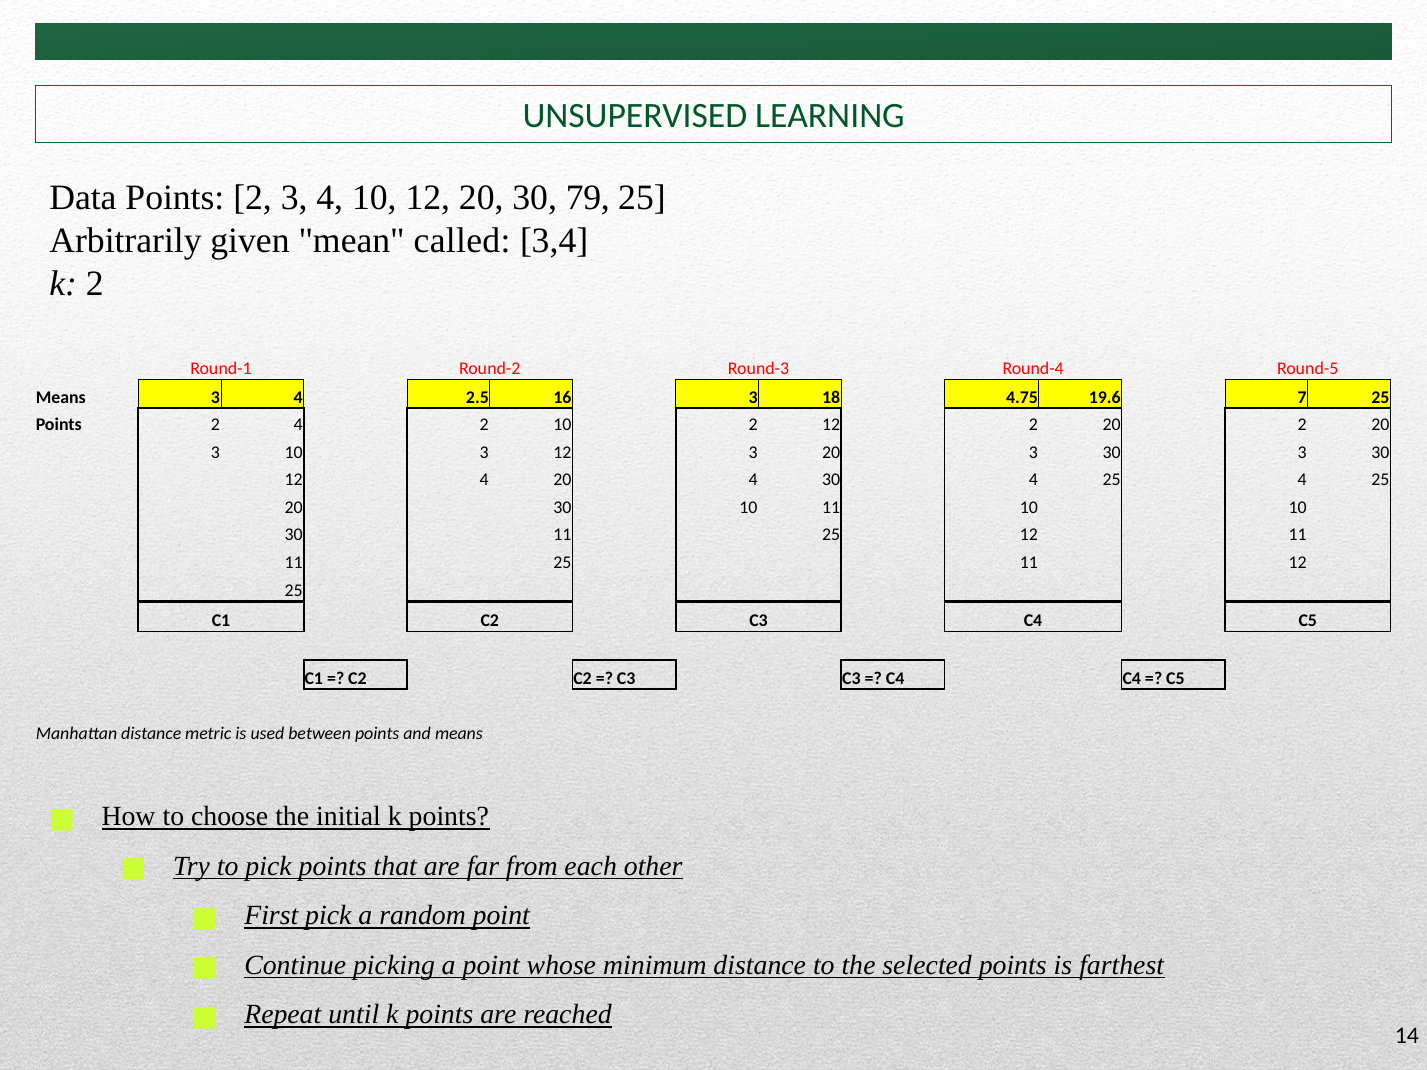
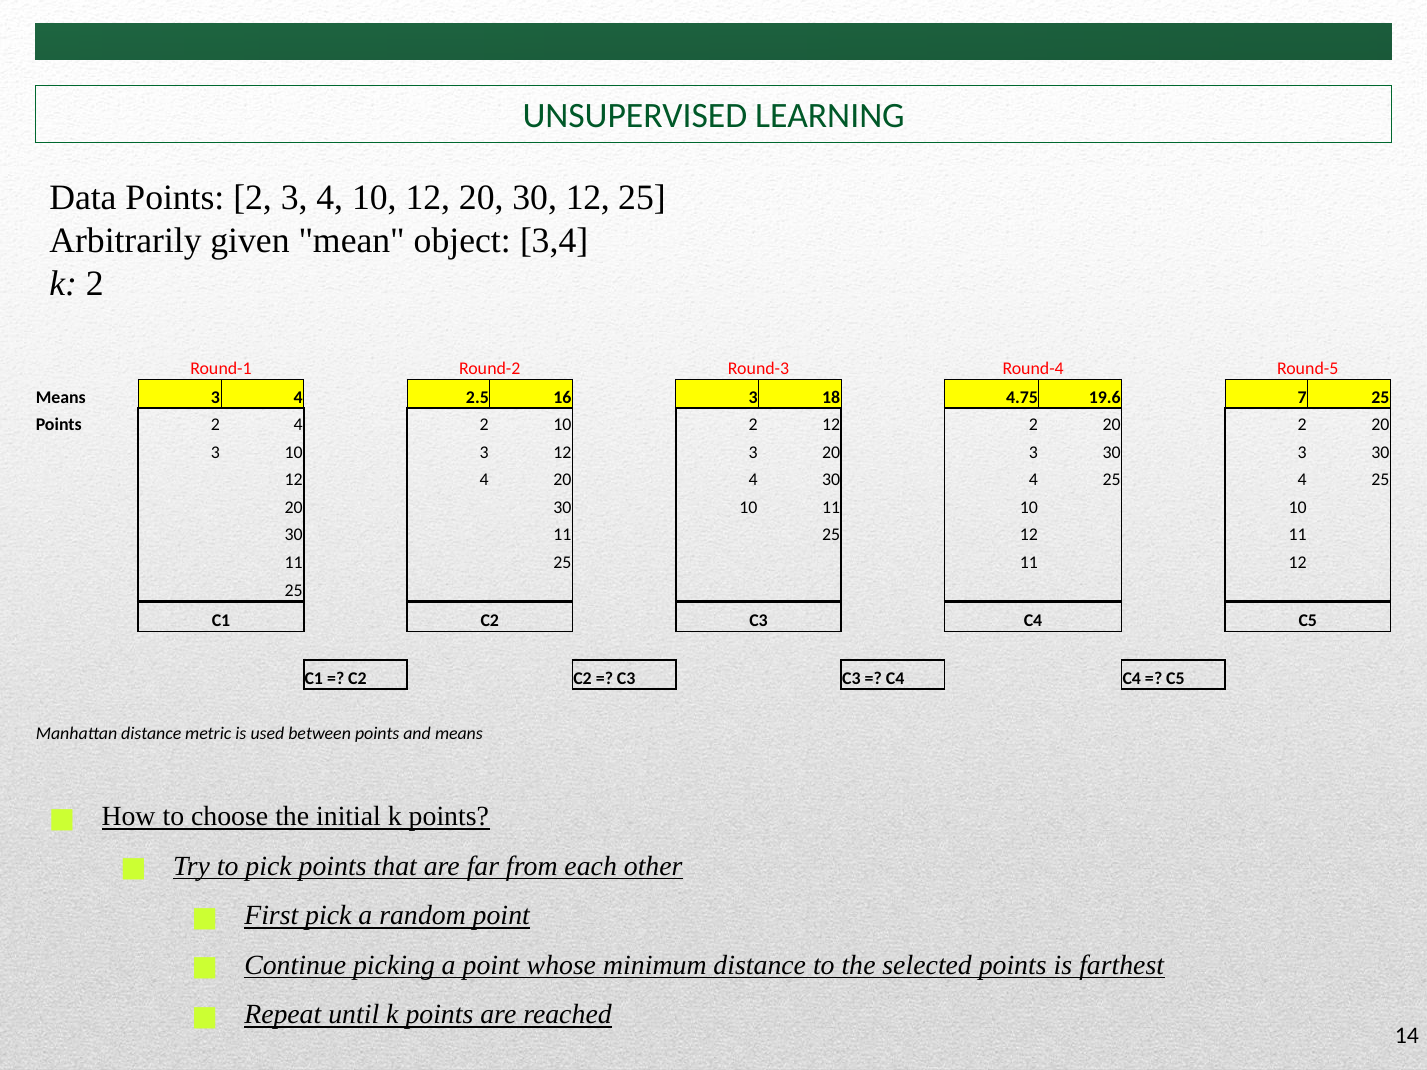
20 30 79: 79 -> 12
called: called -> object
